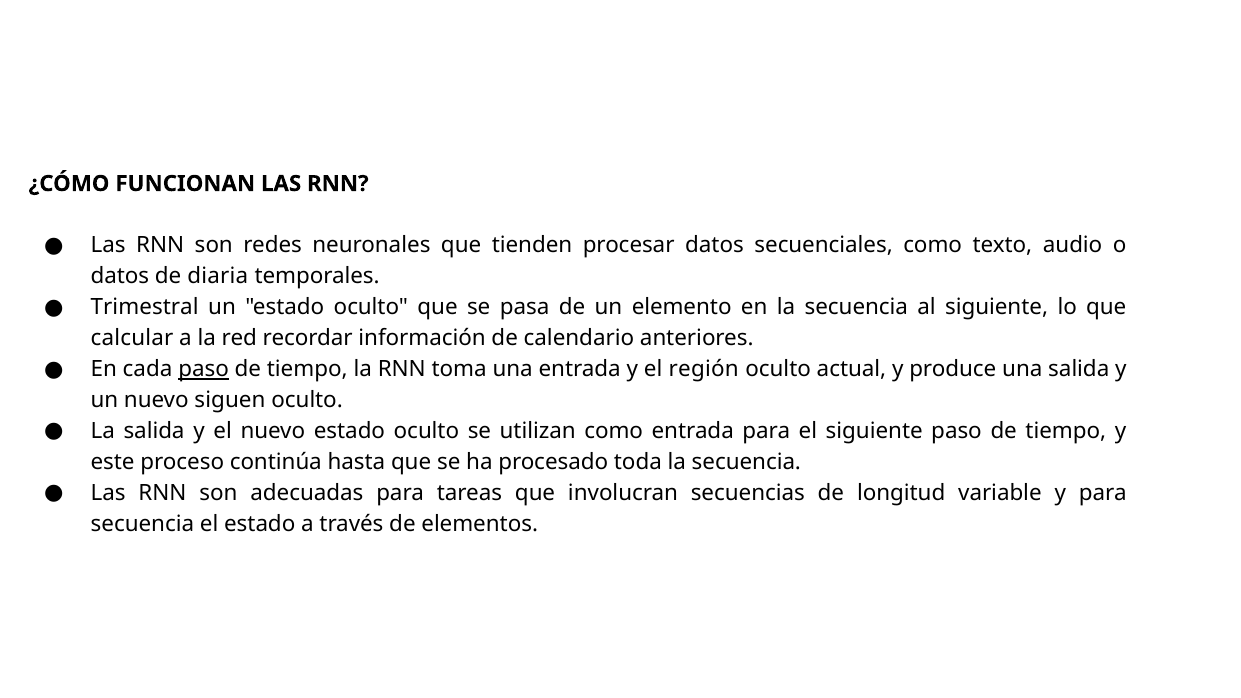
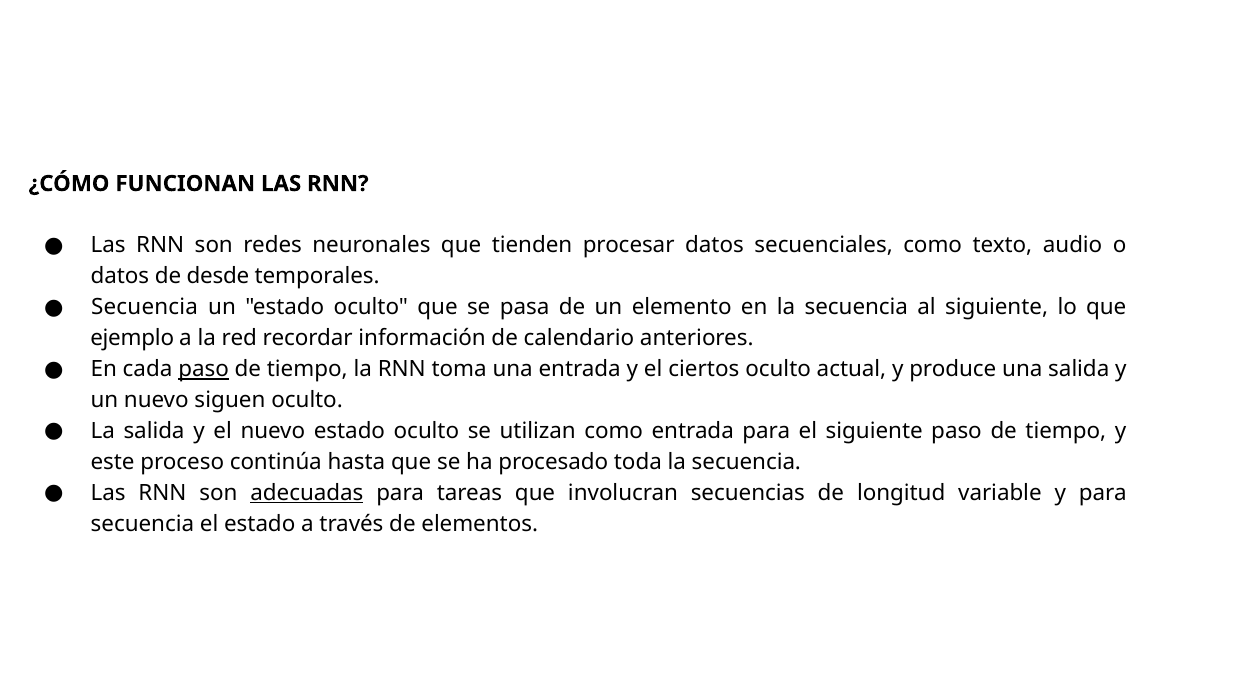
diaria: diaria -> desde
Trimestral at (145, 307): Trimestral -> Secuencia
calcular: calcular -> ejemplo
región: región -> ciertos
adecuadas underline: none -> present
